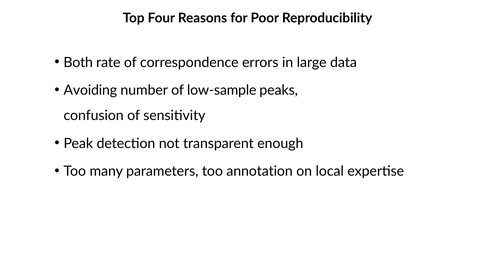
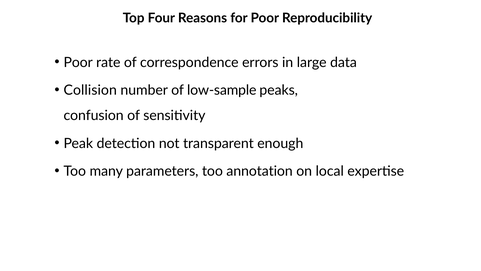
Both at (78, 62): Both -> Poor
Avoiding: Avoiding -> Collision
